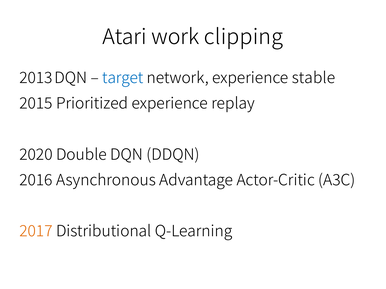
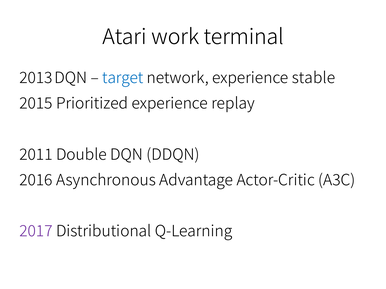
clipping: clipping -> terminal
2020: 2020 -> 2011
2017 colour: orange -> purple
